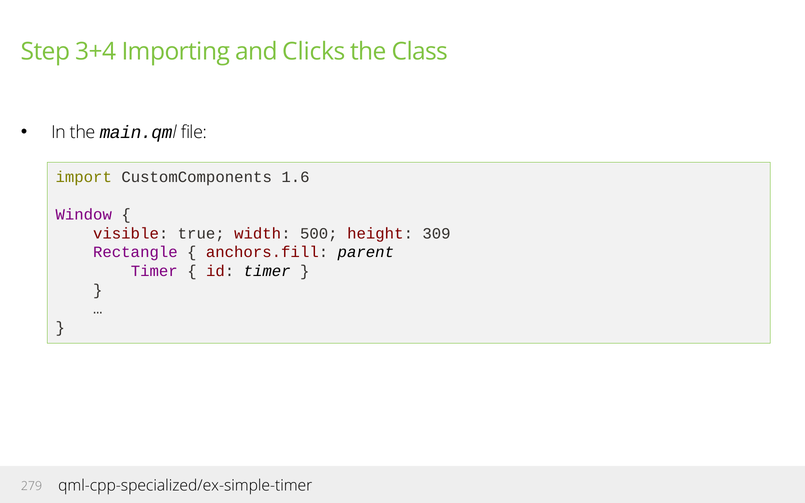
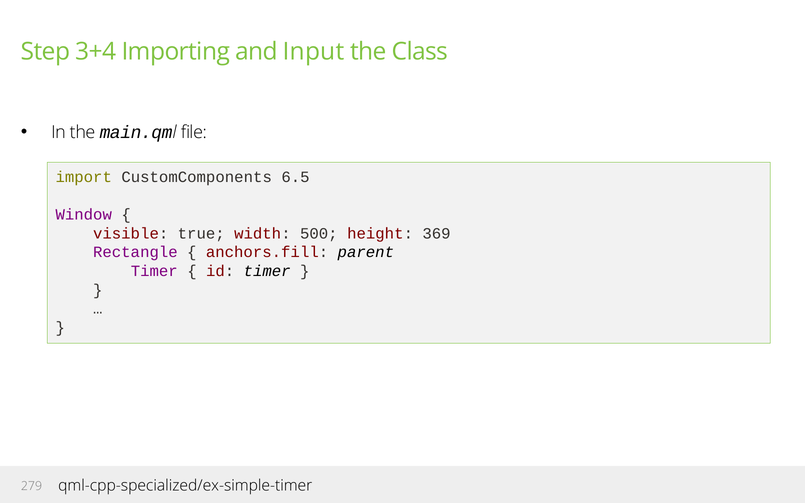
Clicks: Clicks -> Input
1.6: 1.6 -> 6.5
309: 309 -> 369
